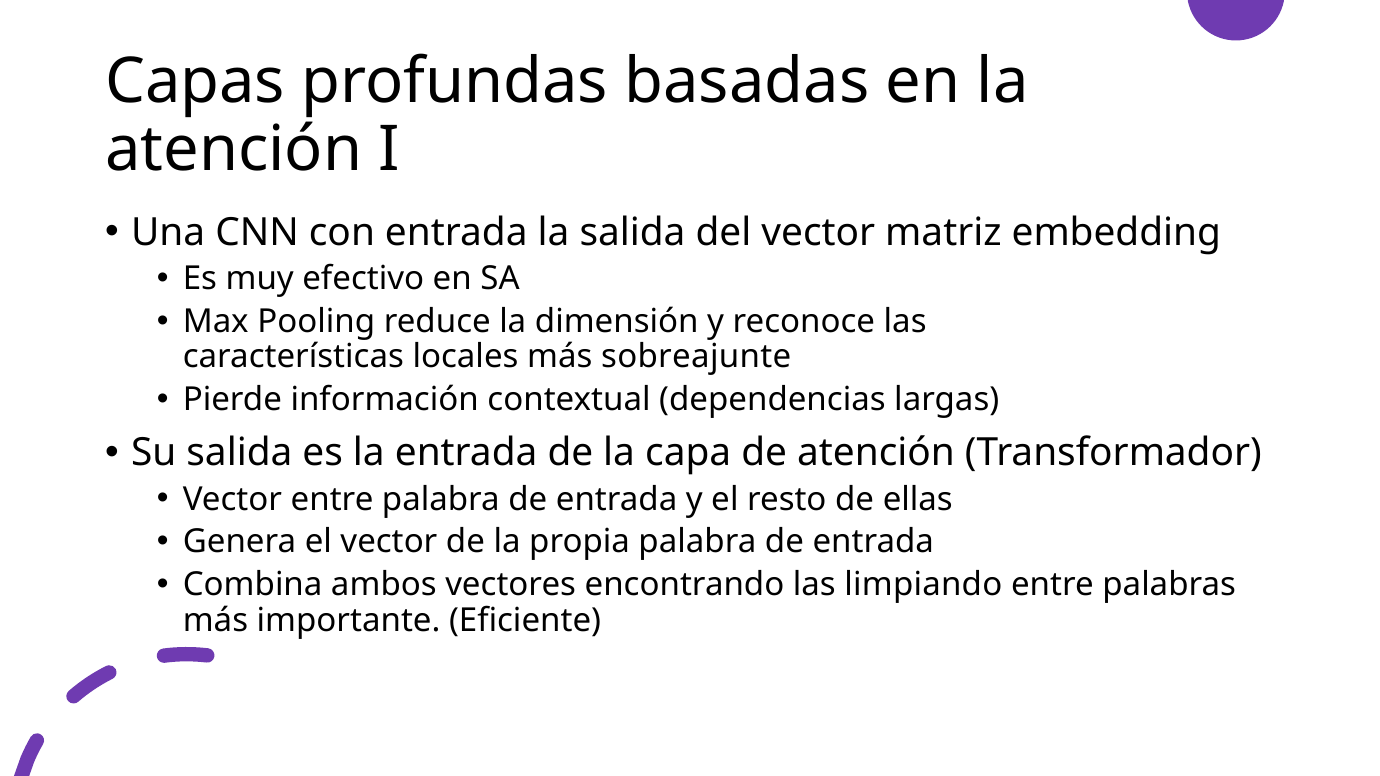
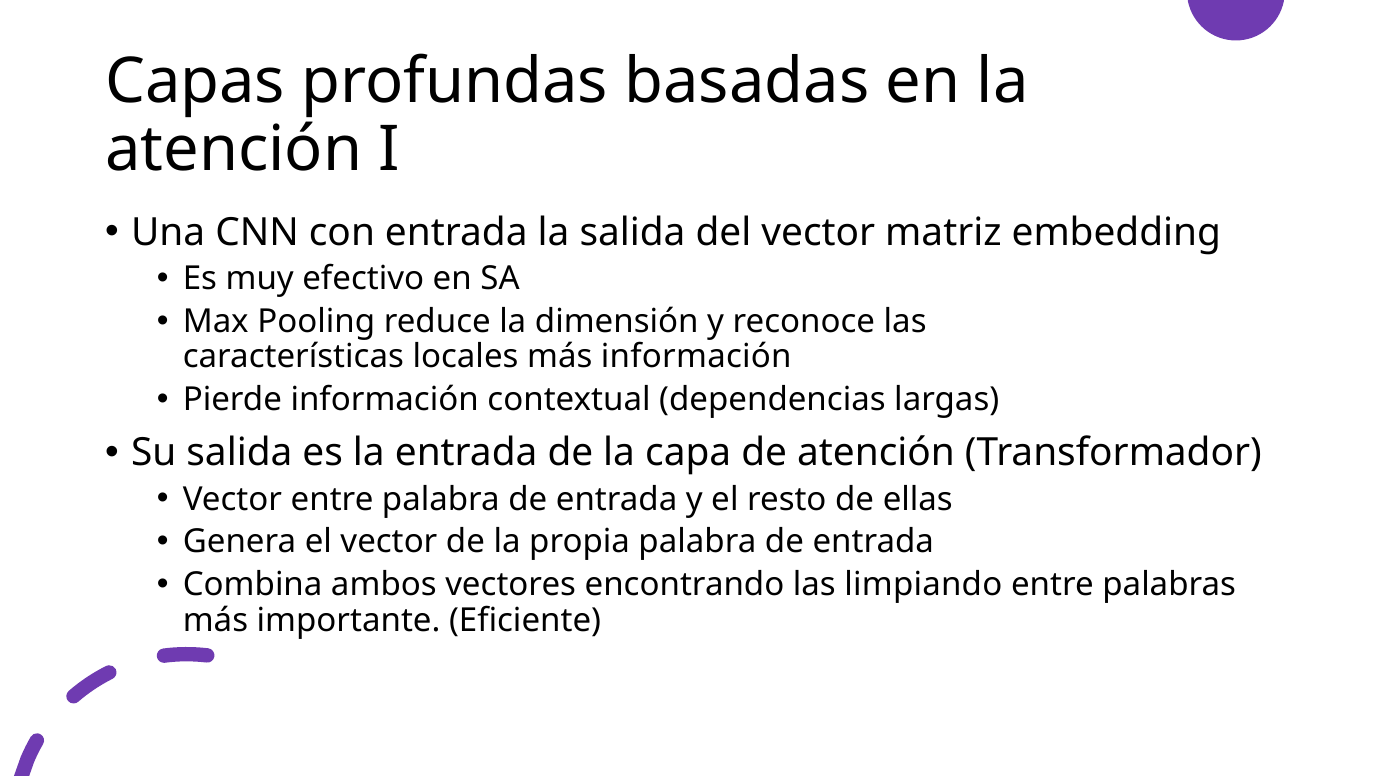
más sobreajunte: sobreajunte -> información
